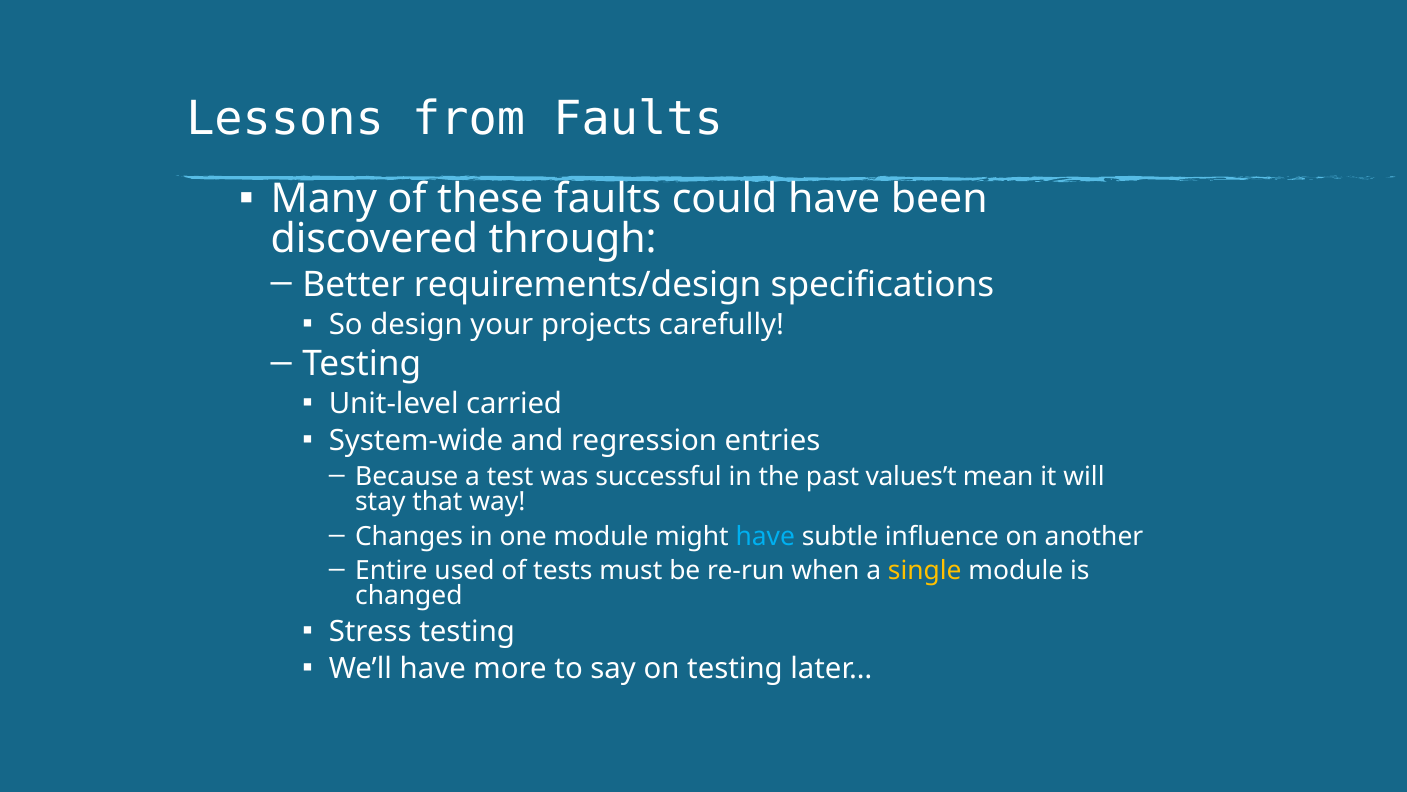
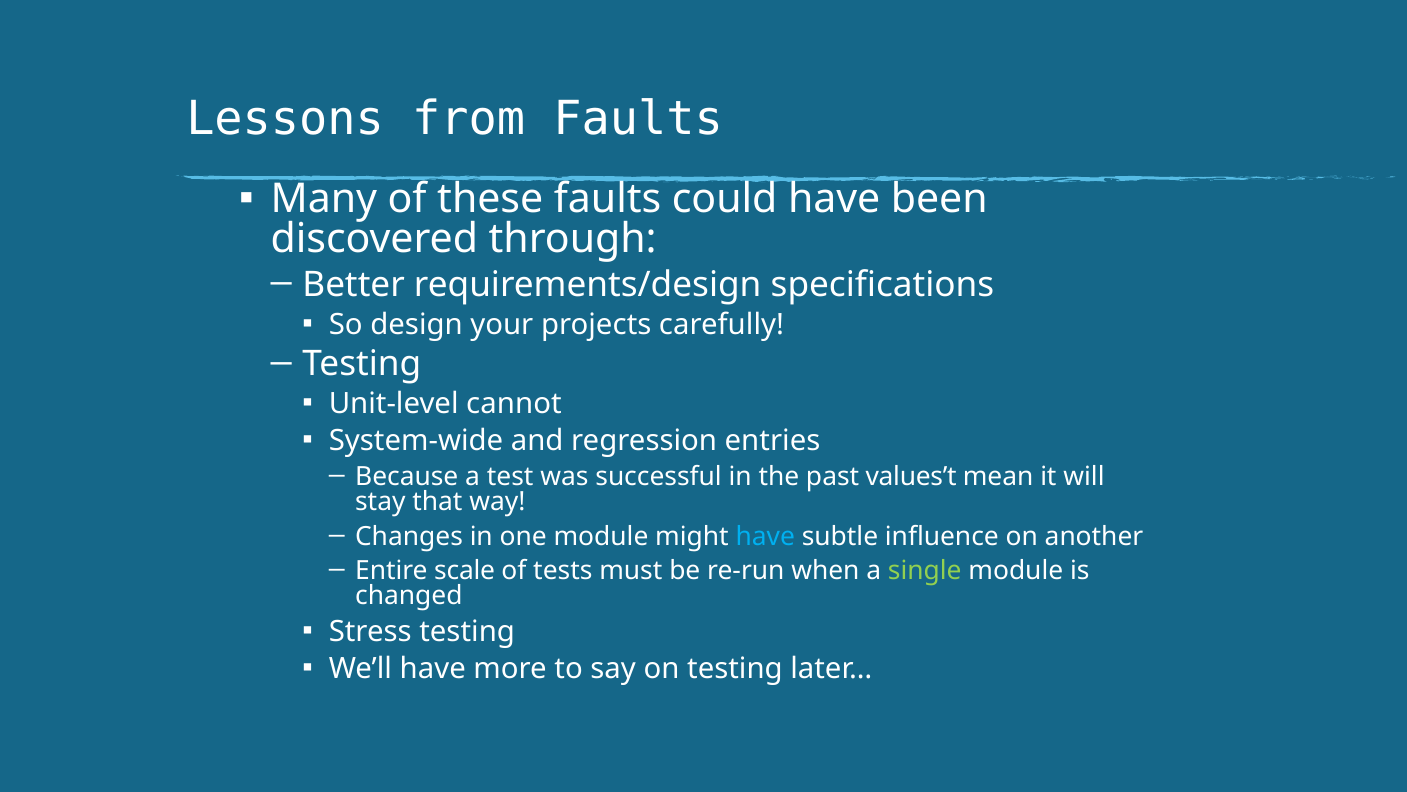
carried: carried -> cannot
used: used -> scale
single colour: yellow -> light green
